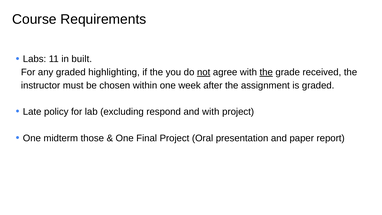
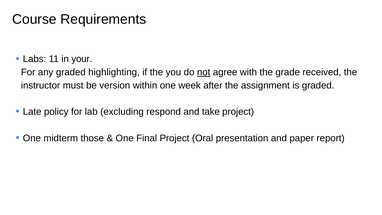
built: built -> your
the at (266, 72) underline: present -> none
chosen: chosen -> version
and with: with -> take
